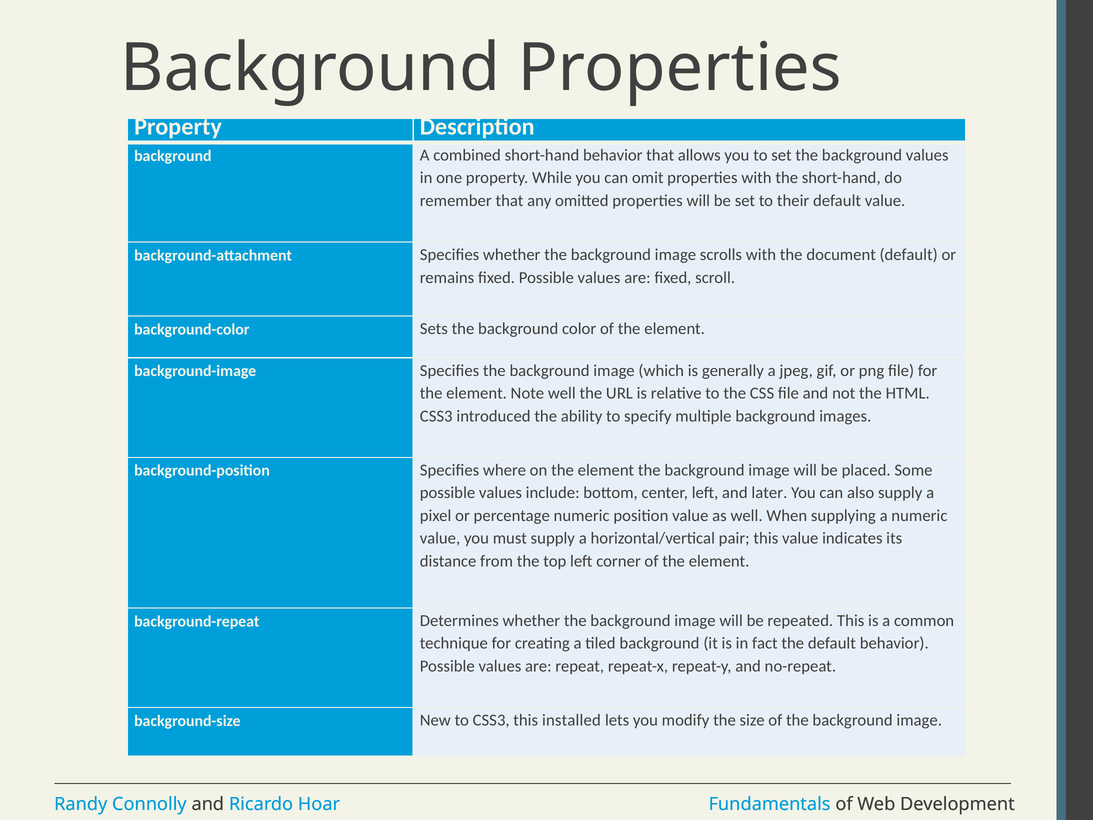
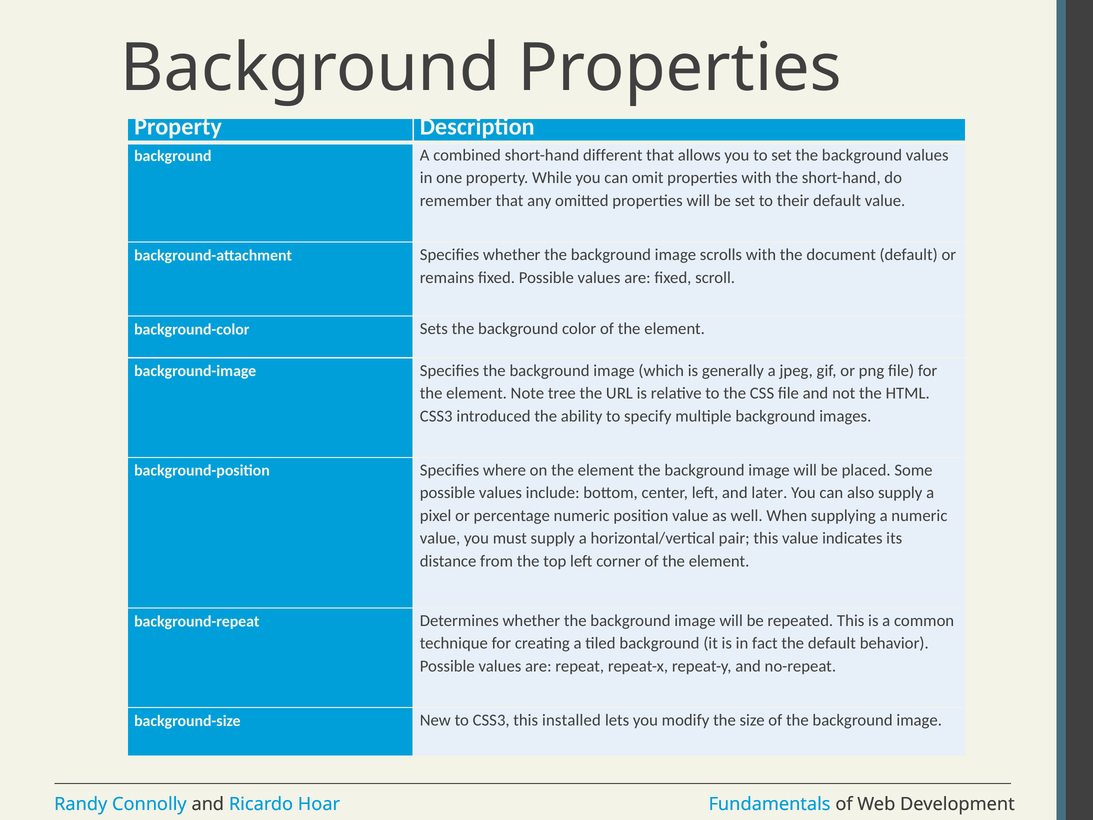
short-hand behavior: behavior -> different
Note well: well -> tree
